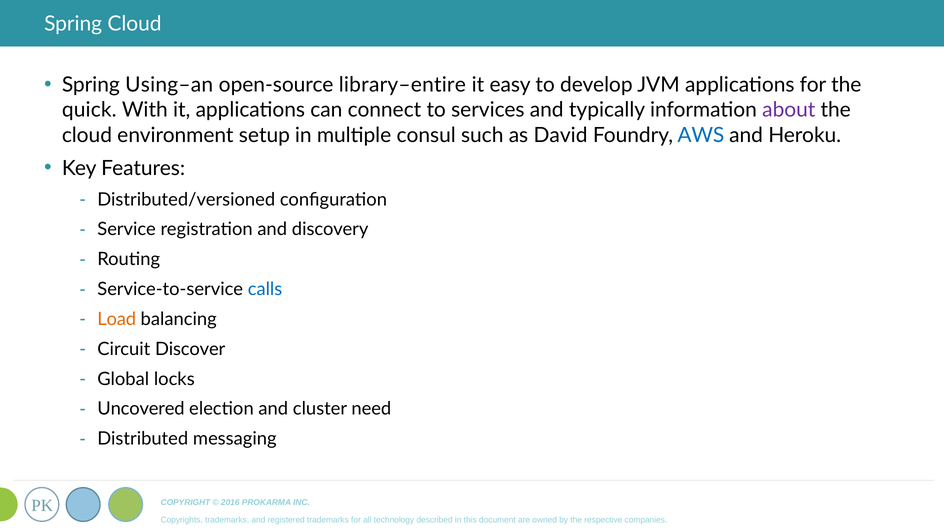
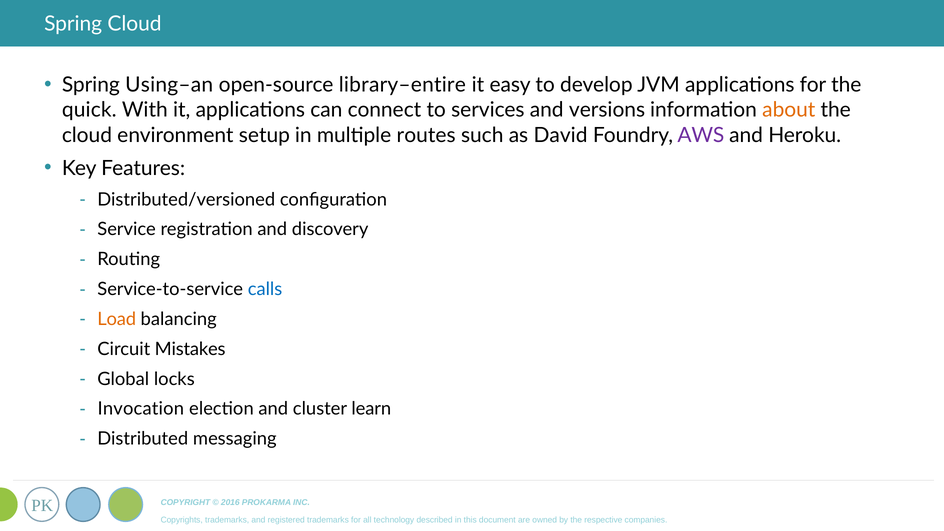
typically: typically -> versions
about colour: purple -> orange
consul: consul -> routes
AWS colour: blue -> purple
Discover: Discover -> Mistakes
Uncovered: Uncovered -> Invocation
need: need -> learn
